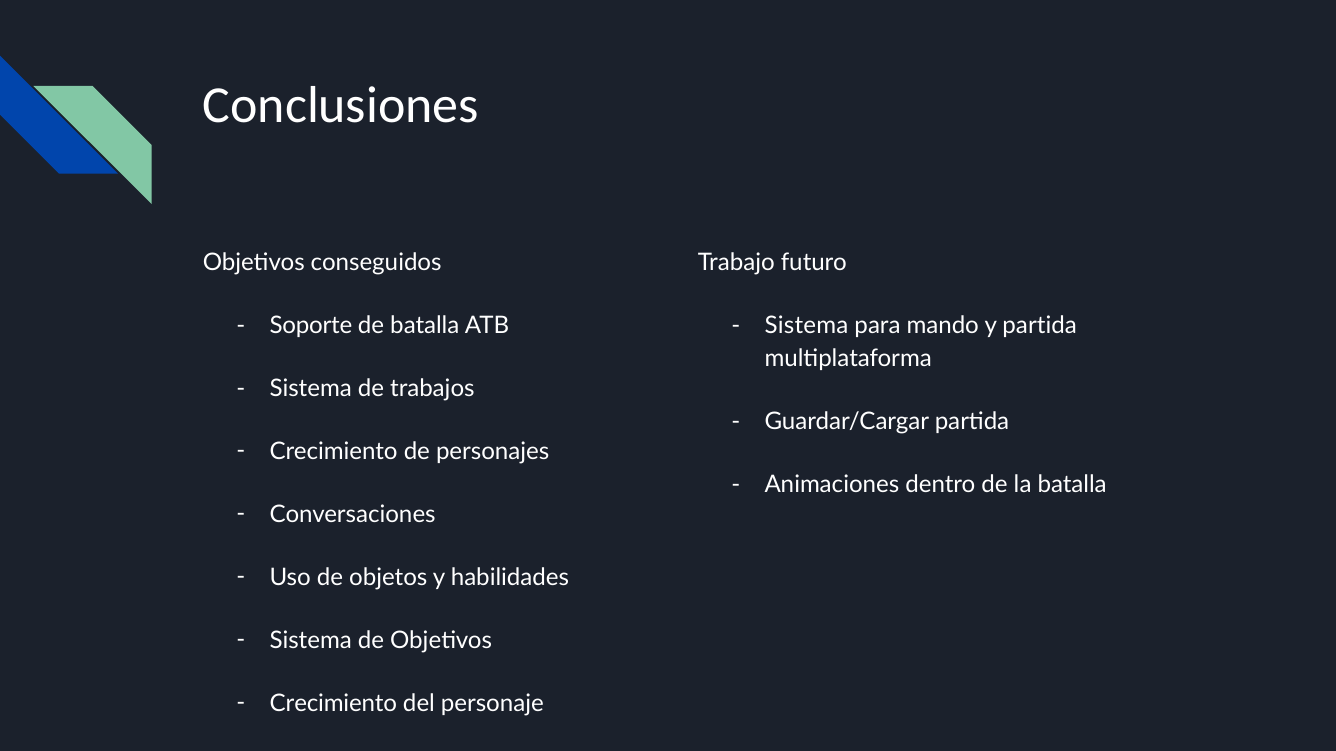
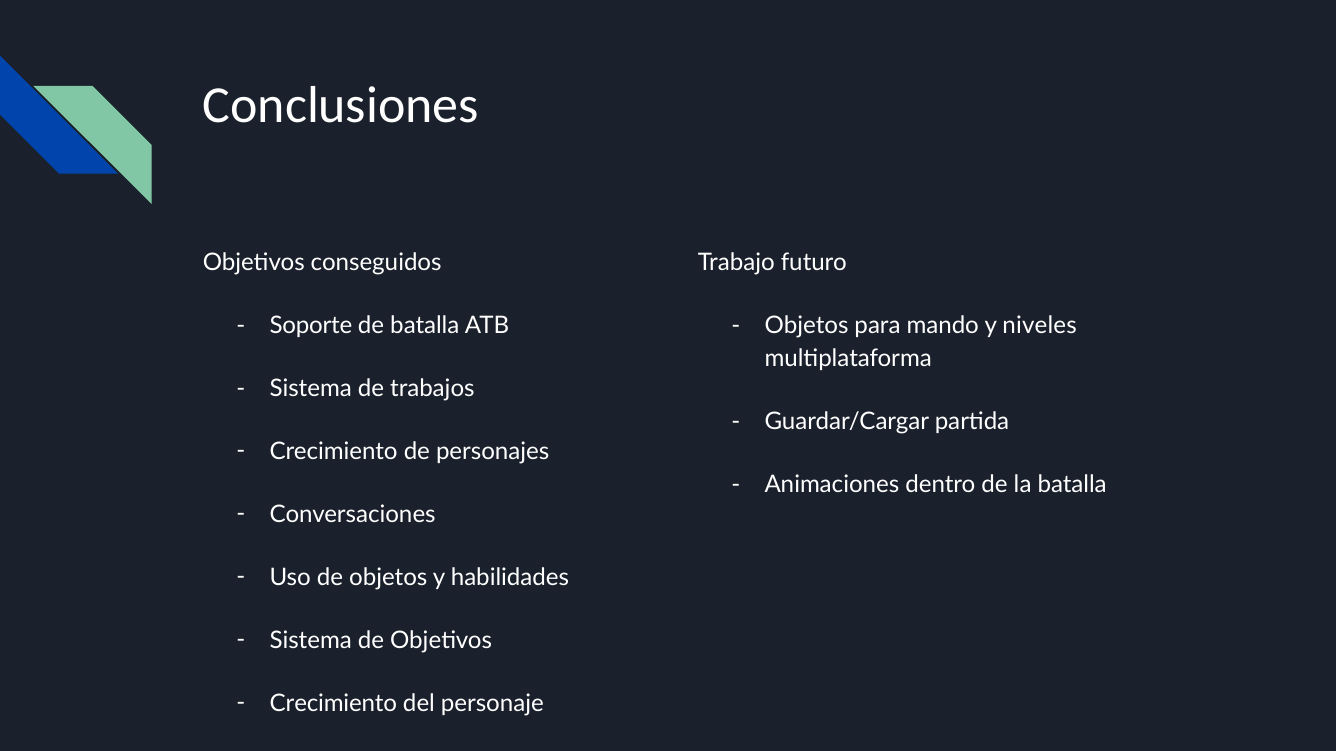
Sistema at (806, 326): Sistema -> Objetos
y partida: partida -> niveles
